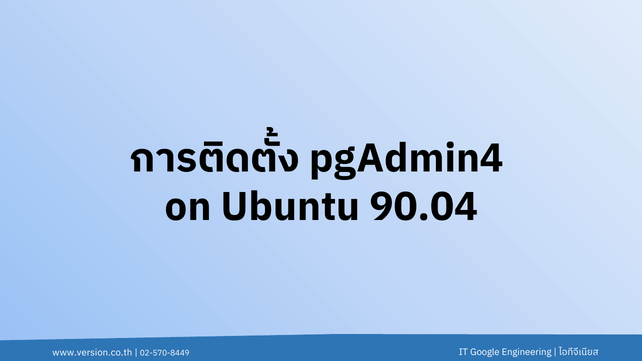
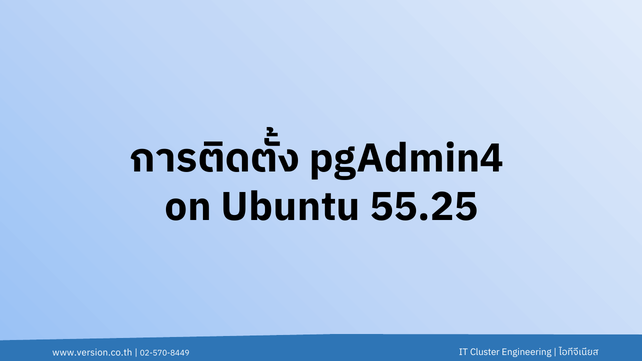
90.04: 90.04 -> 55.25
Google: Google -> Cluster
